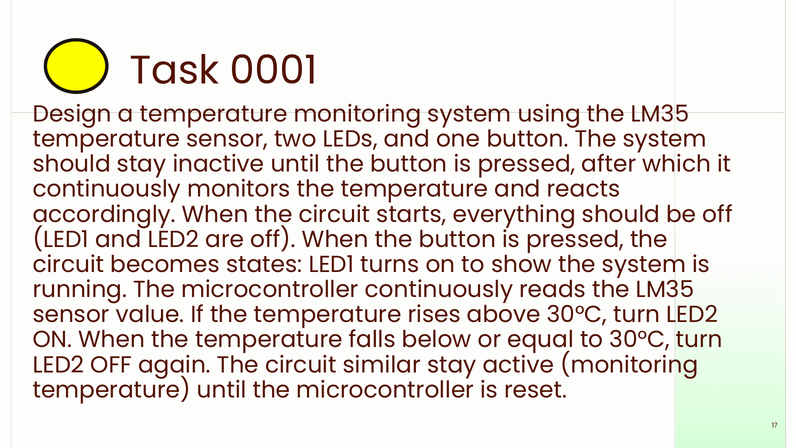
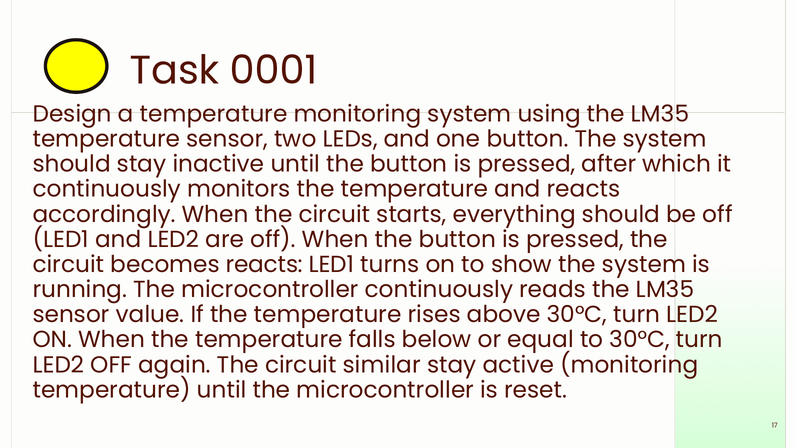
becomes states: states -> reacts
